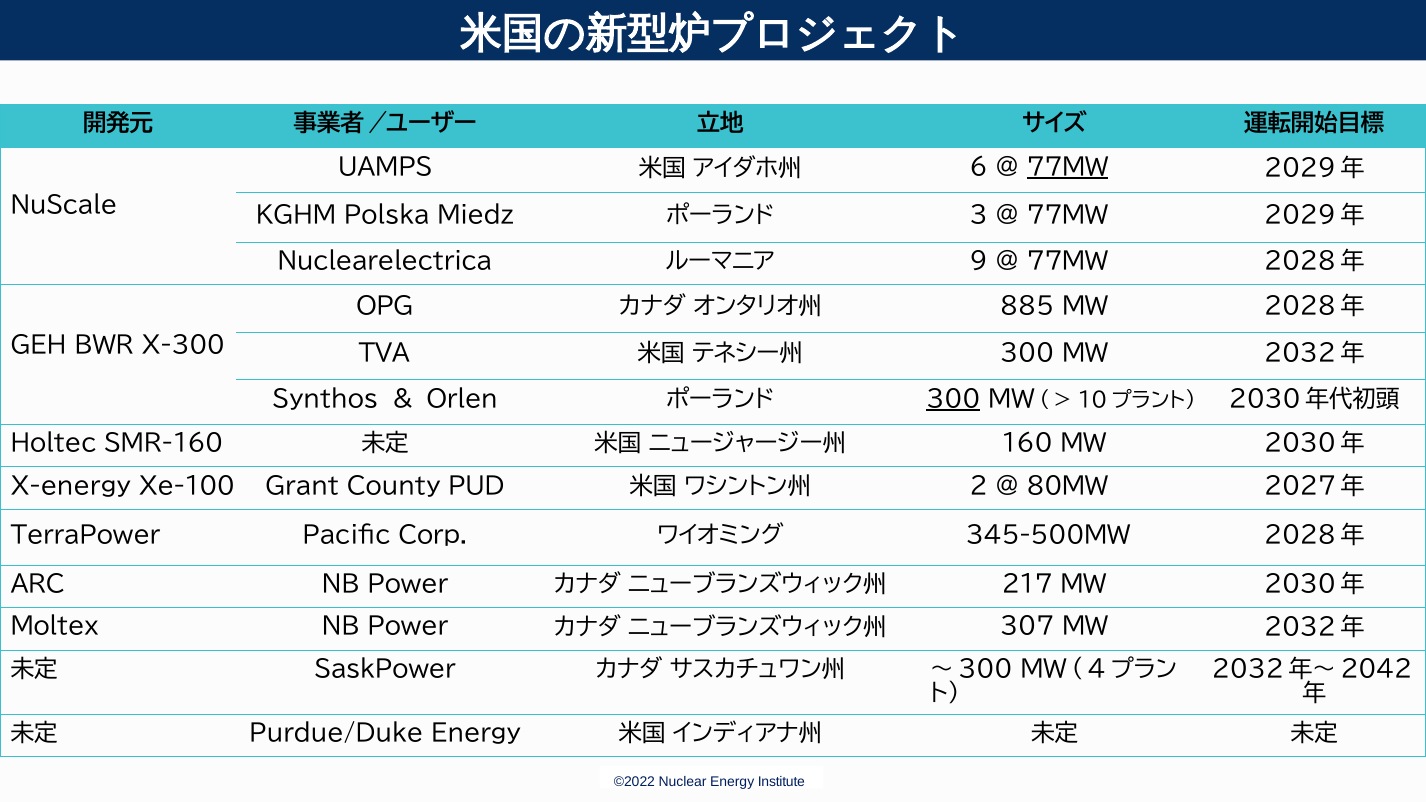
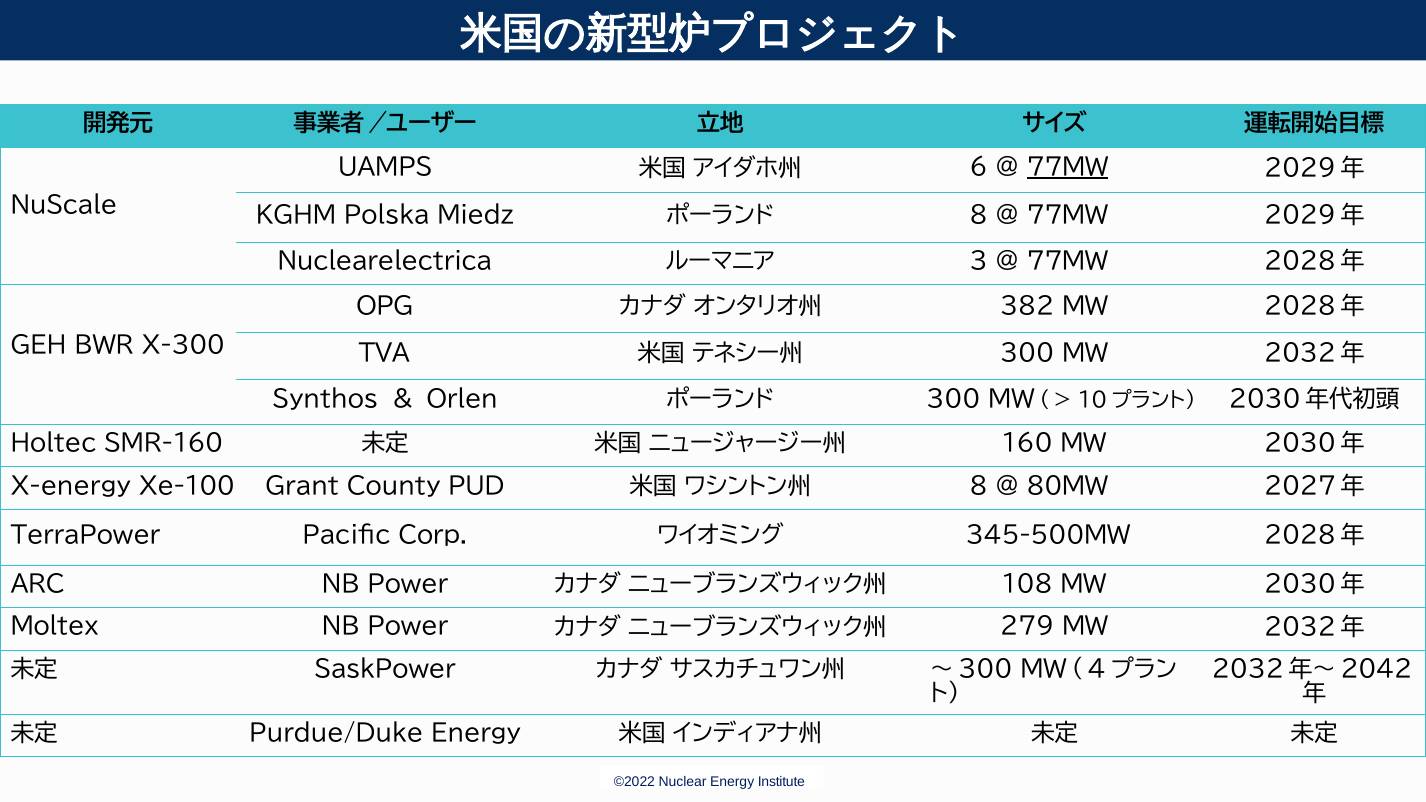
3 at (979, 216): 3 -> 8
9: 9 -> 3
885: 885 -> 382
300 at (953, 400) underline: present -> none
2 at (979, 486): 2 -> 8
217: 217 -> 108
307: 307 -> 279
